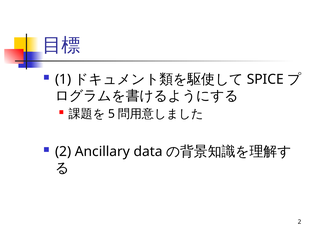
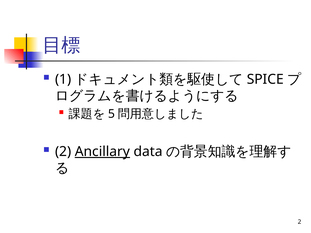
Ancillary underline: none -> present
